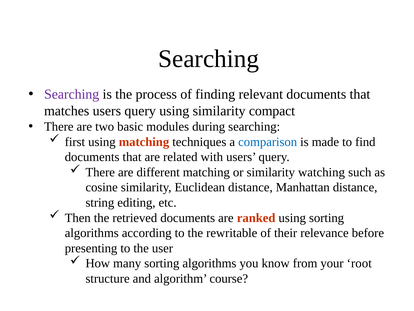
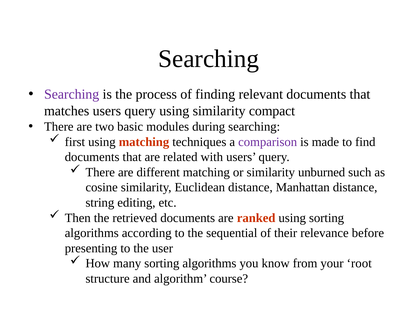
comparison colour: blue -> purple
watching: watching -> unburned
rewritable: rewritable -> sequential
